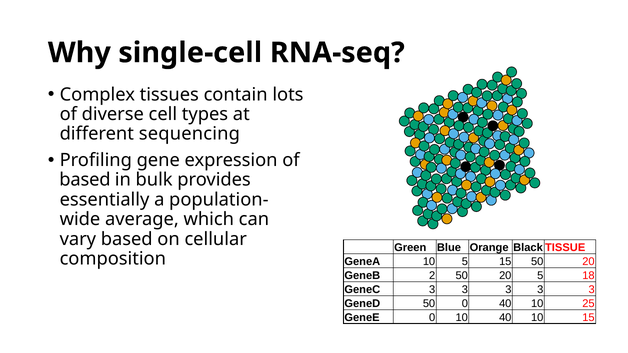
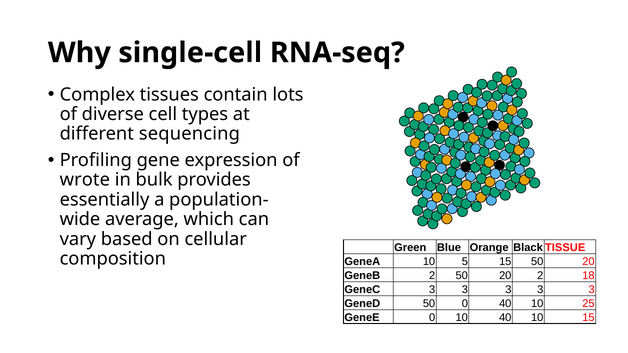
based at (85, 180): based -> wrote
20 5: 5 -> 2
